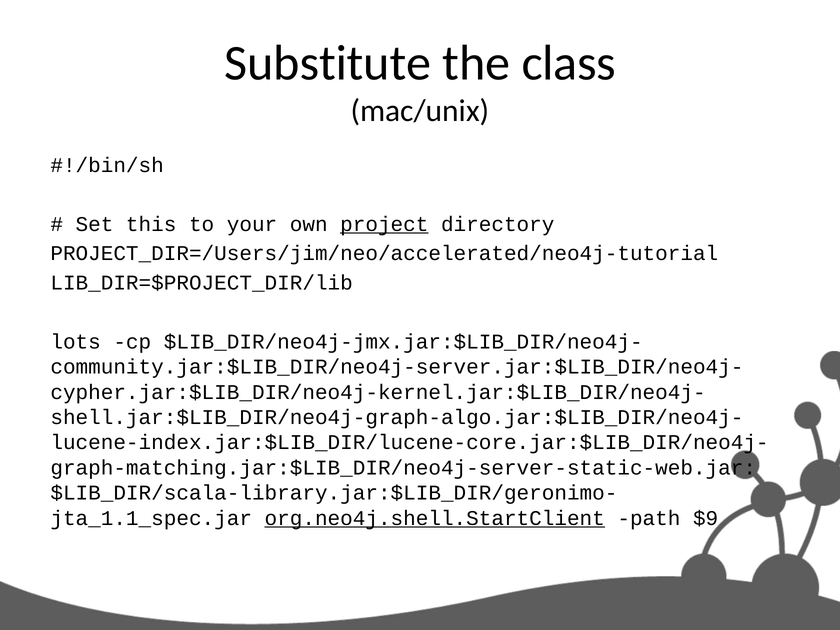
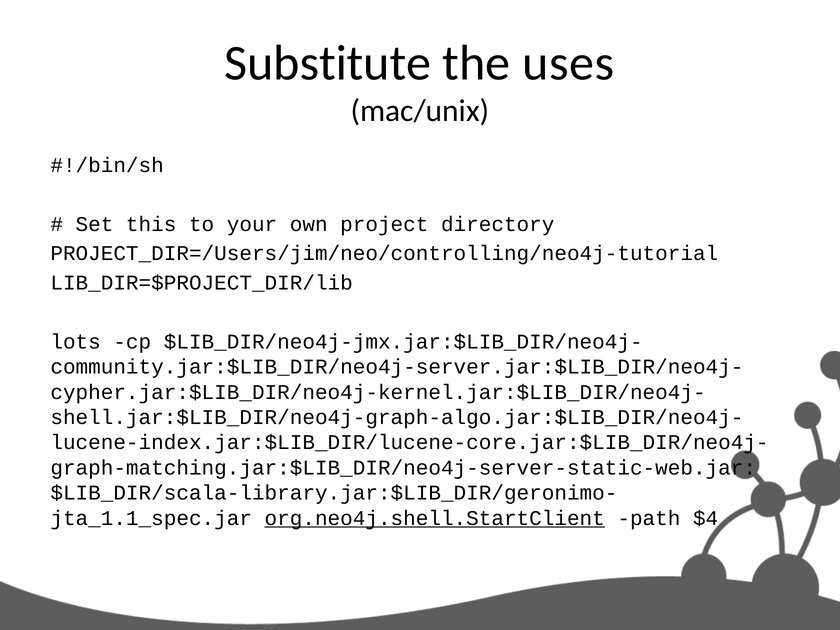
class: class -> uses
project underline: present -> none
PROJECT_DIR=/Users/jim/neo/accelerated/neo4j-tutorial: PROJECT_DIR=/Users/jim/neo/accelerated/neo4j-tutorial -> PROJECT_DIR=/Users/jim/neo/controlling/neo4j-tutorial
$9: $9 -> $4
